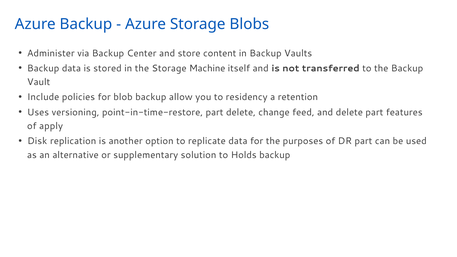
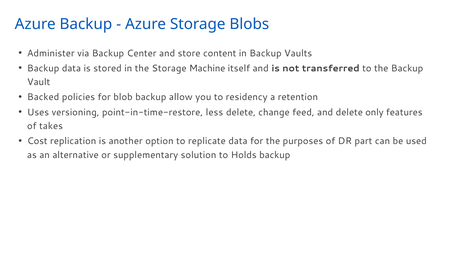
Include: Include -> Backed
point-in-time-restore part: part -> less
delete part: part -> only
apply: apply -> takes
Disk: Disk -> Cost
